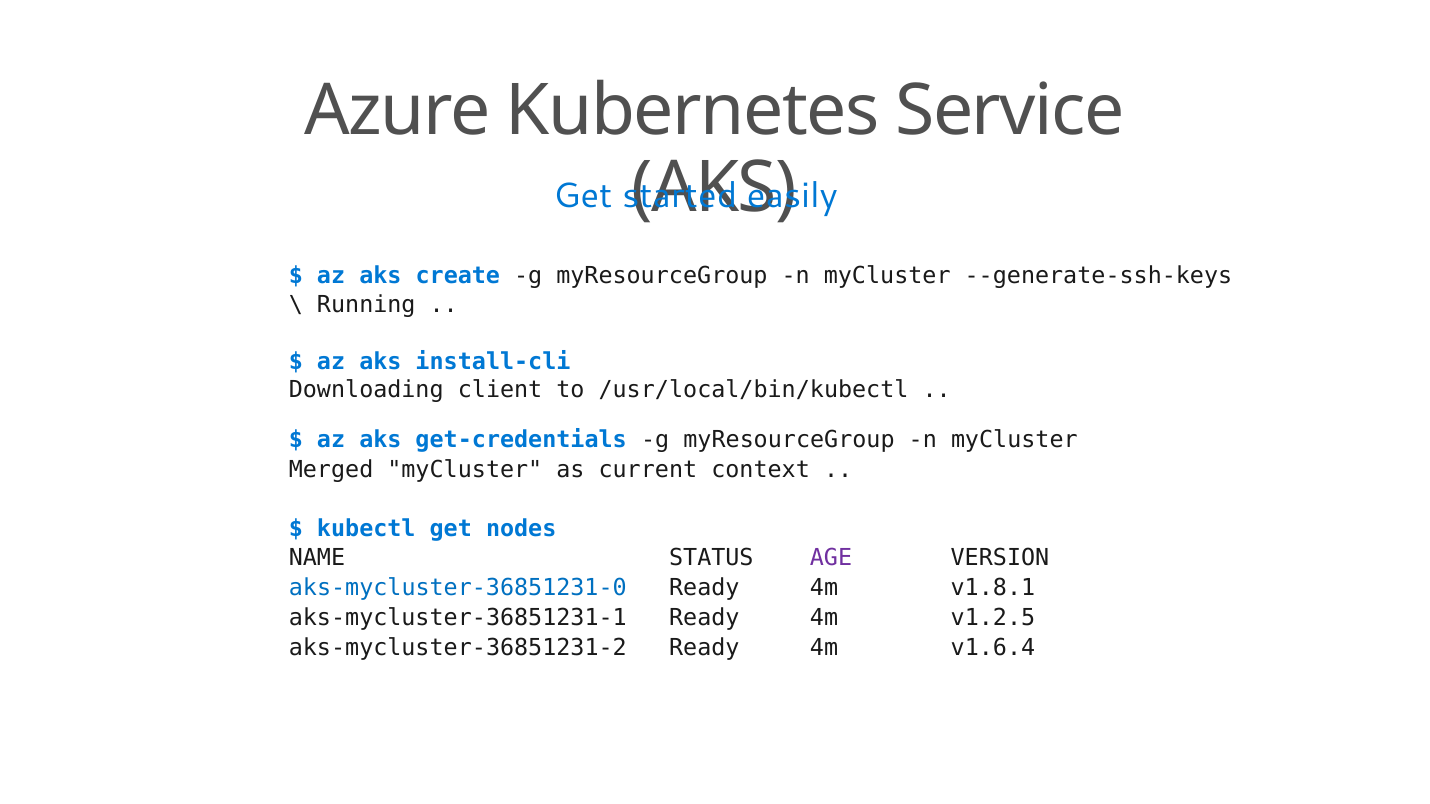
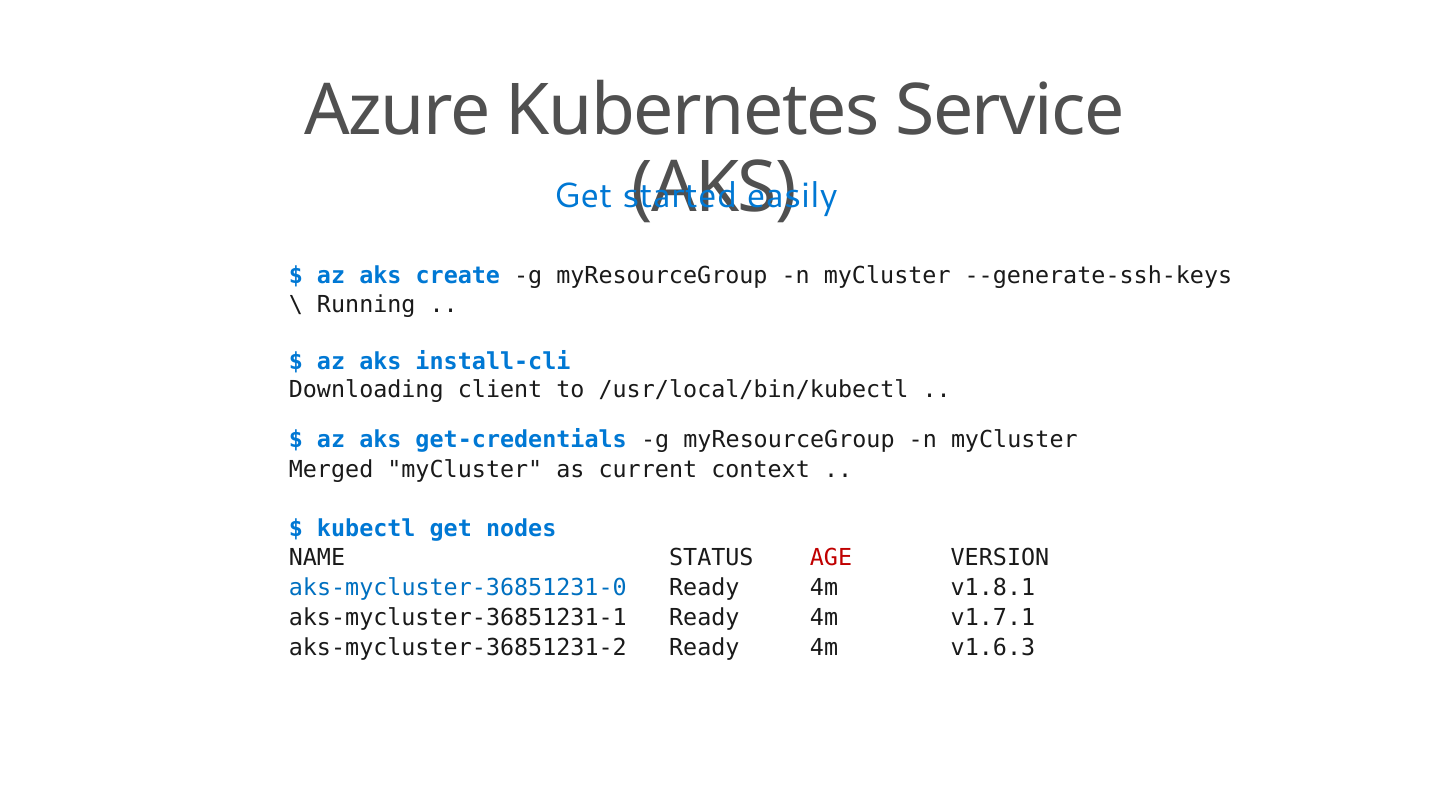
AGE colour: purple -> red
v1.2.5: v1.2.5 -> v1.7.1
v1.6.4: v1.6.4 -> v1.6.3
